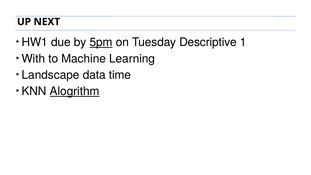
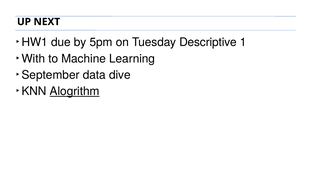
5pm underline: present -> none
Landscape: Landscape -> September
time: time -> dive
